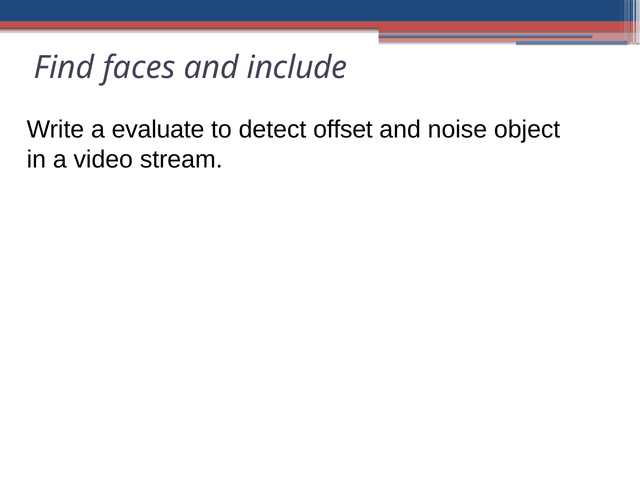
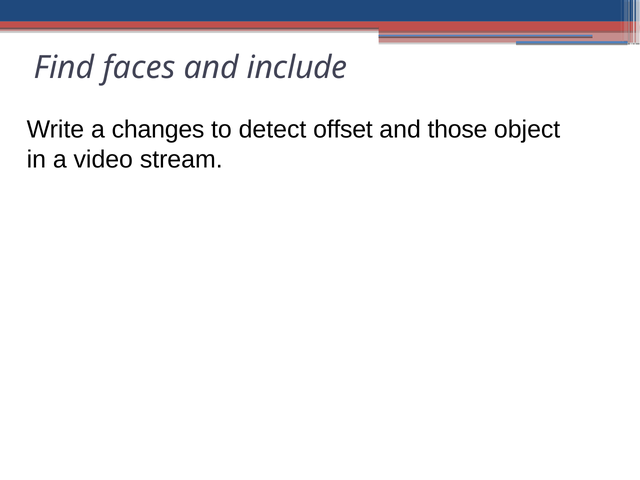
evaluate: evaluate -> changes
noise: noise -> those
